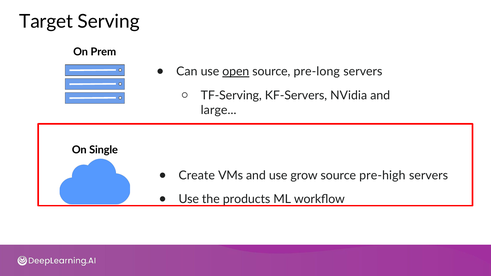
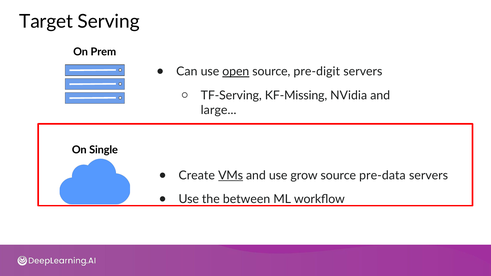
pre-long: pre-long -> pre-digit
KF-Servers: KF-Servers -> KF-Missing
VMs underline: none -> present
pre-high: pre-high -> pre-data
products: products -> between
